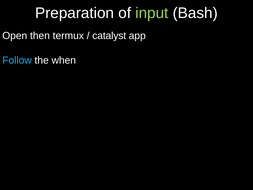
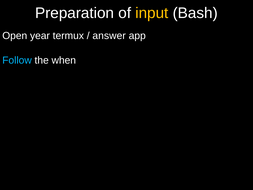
input colour: light green -> yellow
then: then -> year
catalyst: catalyst -> answer
